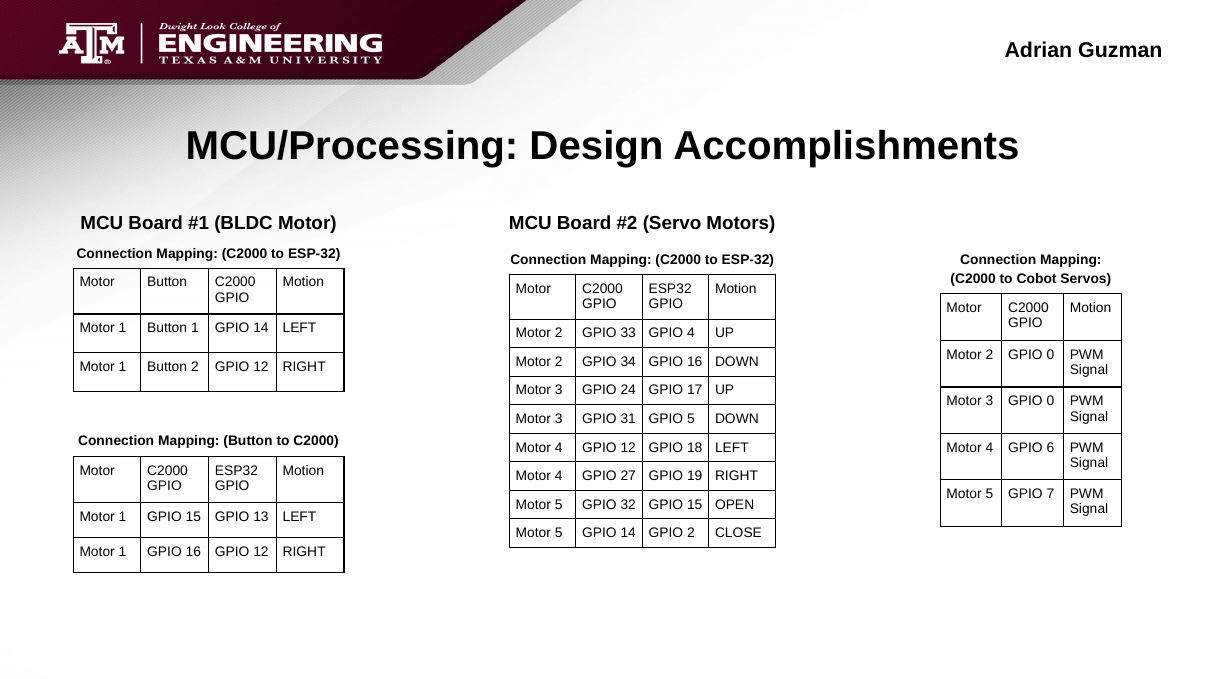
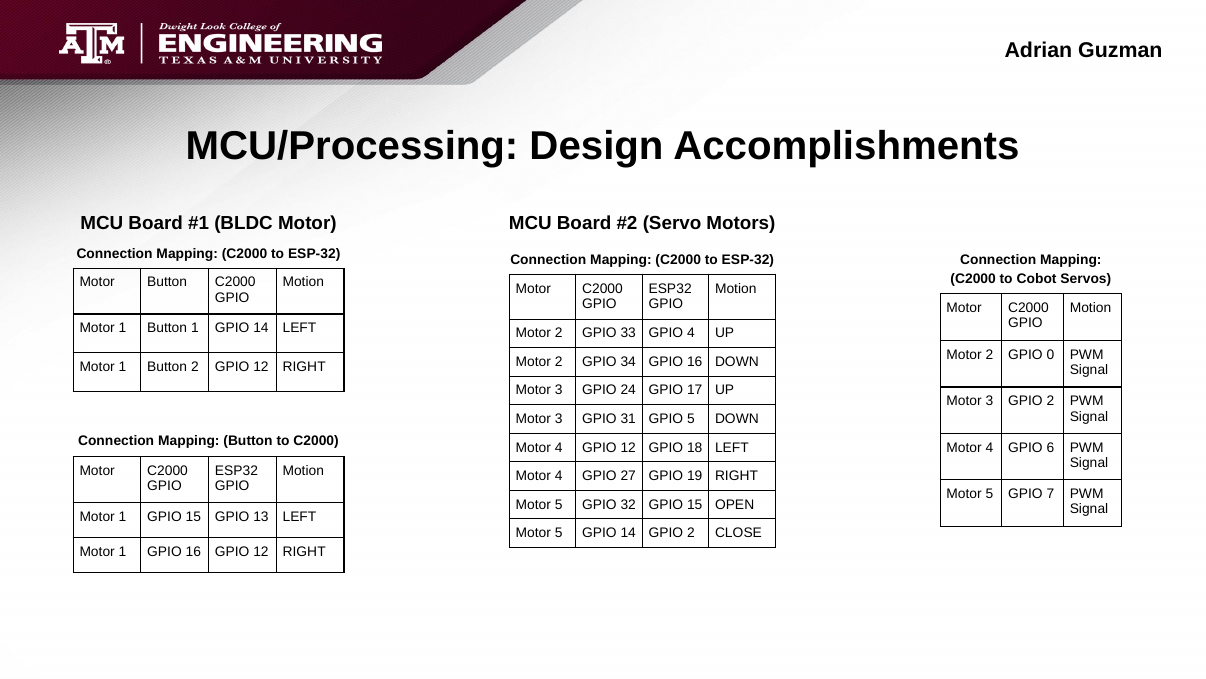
3 GPIO 0: 0 -> 2
